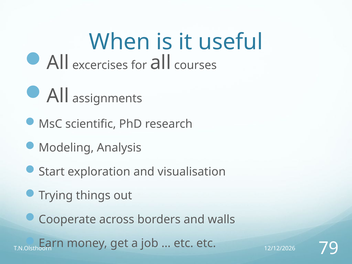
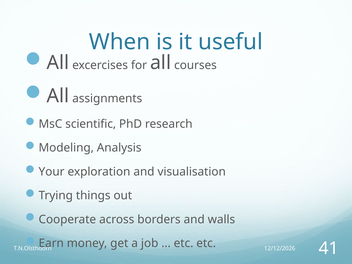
Start: Start -> Your
79: 79 -> 41
